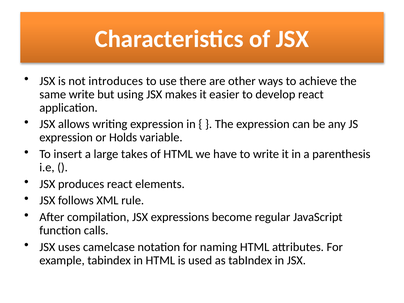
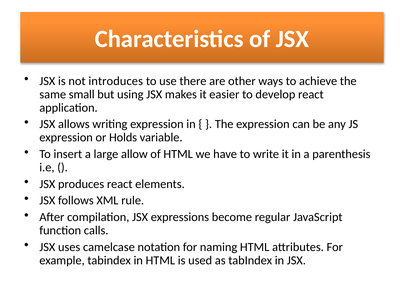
same write: write -> small
takes: takes -> allow
